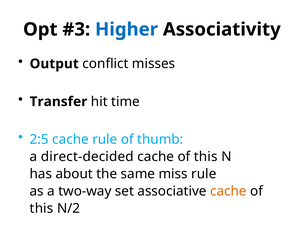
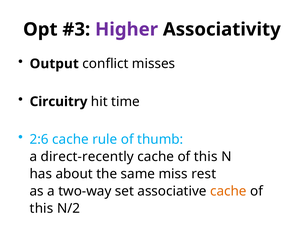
Higher colour: blue -> purple
Transfer: Transfer -> Circuitry
2:5: 2:5 -> 2:6
direct-decided: direct-decided -> direct-recently
miss rule: rule -> rest
